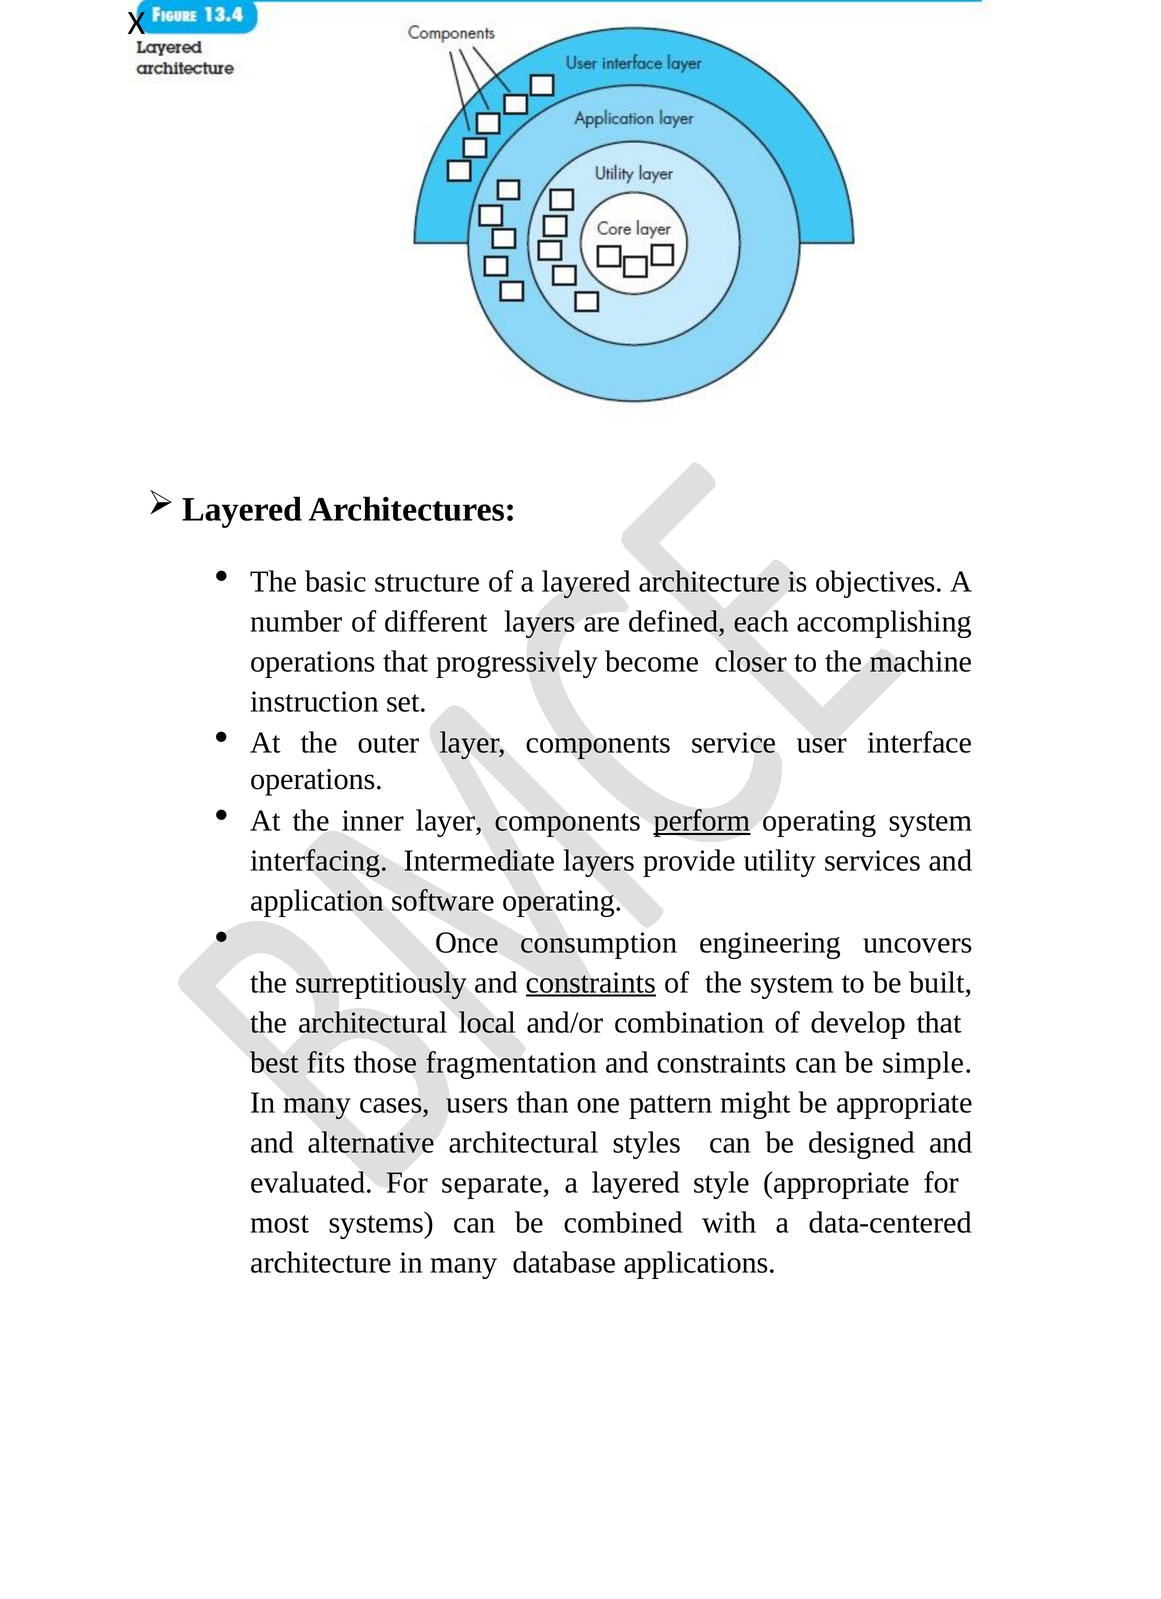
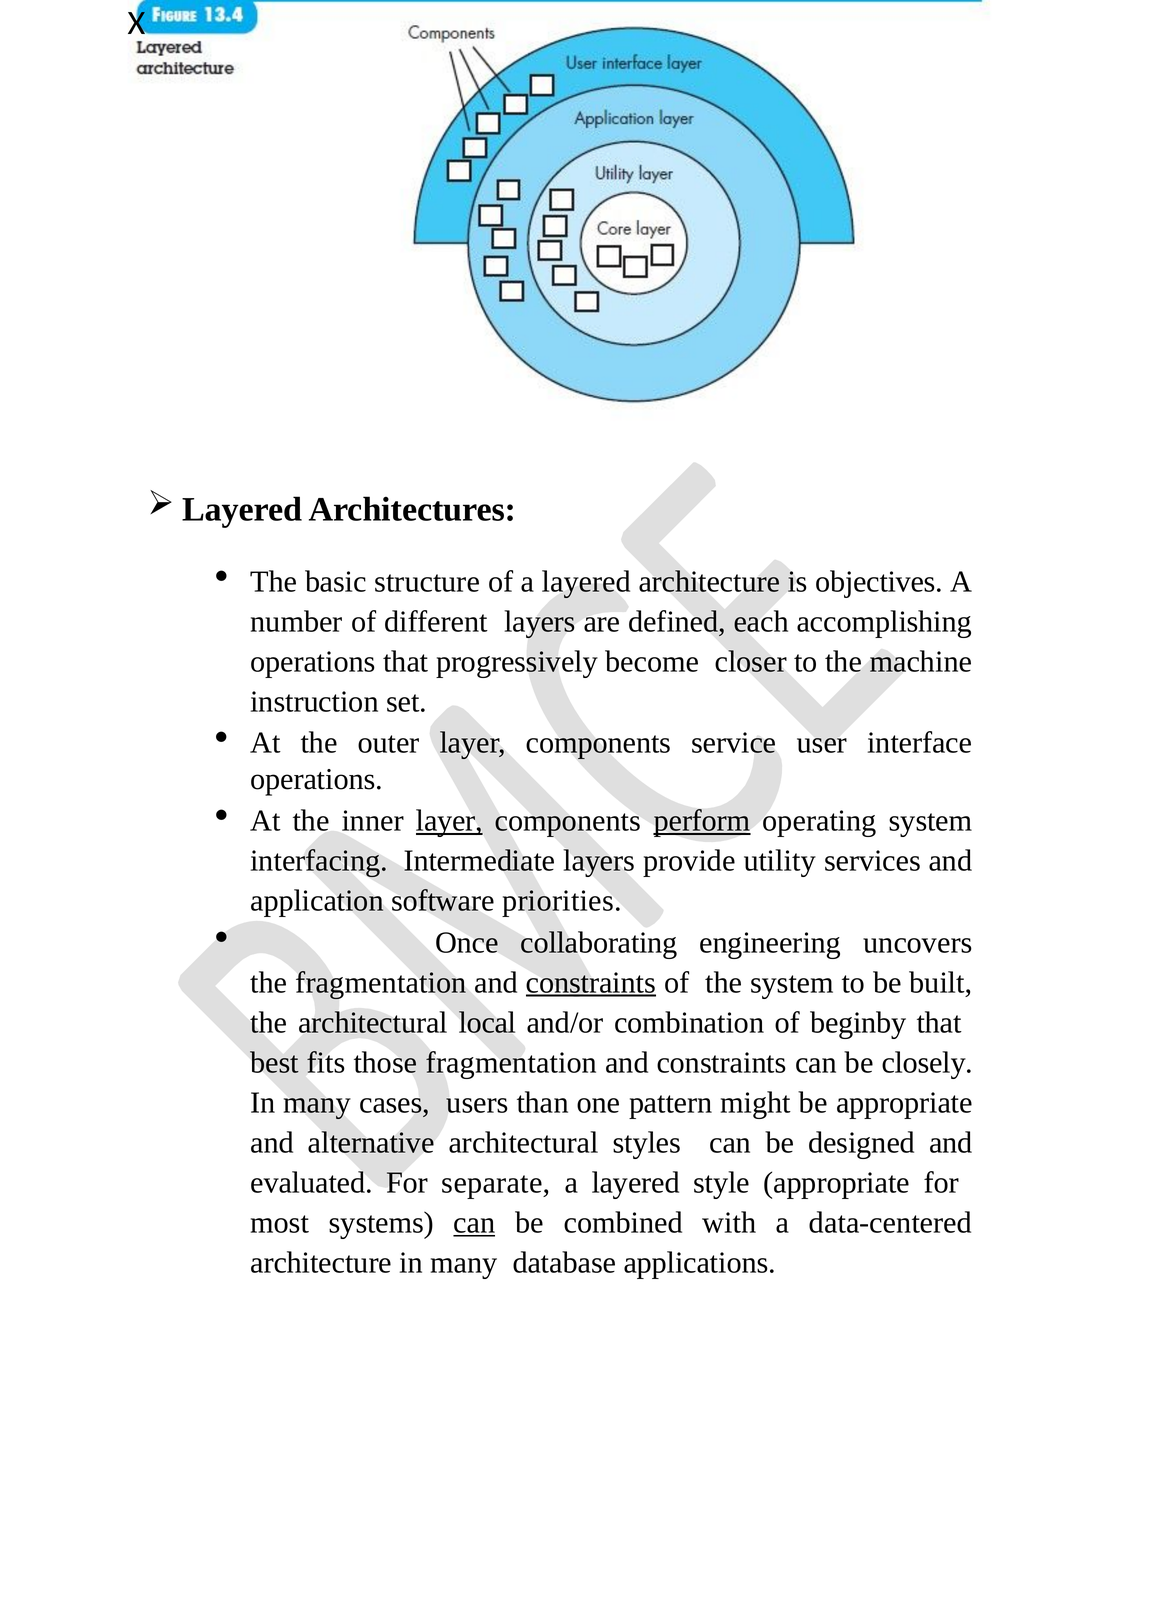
layer at (449, 821) underline: none -> present
software operating: operating -> priorities
consumption: consumption -> collaborating
the surreptitiously: surreptitiously -> fragmentation
develop: develop -> beginby
simple: simple -> closely
can at (474, 1222) underline: none -> present
